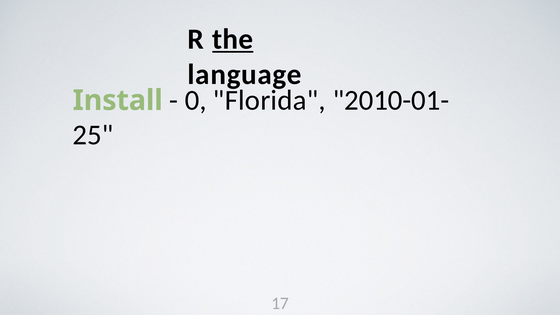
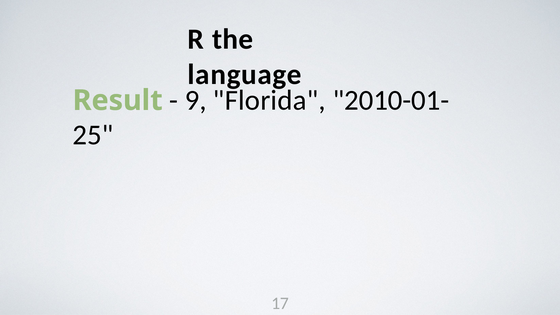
the underline: present -> none
Install: Install -> Result
0: 0 -> 9
